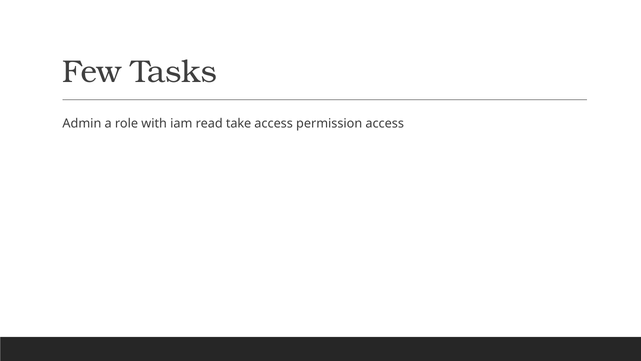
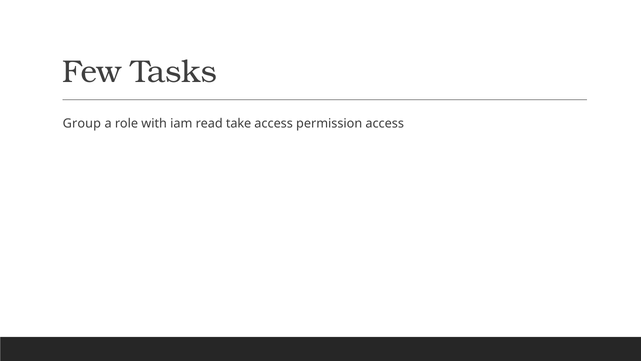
Admin: Admin -> Group
